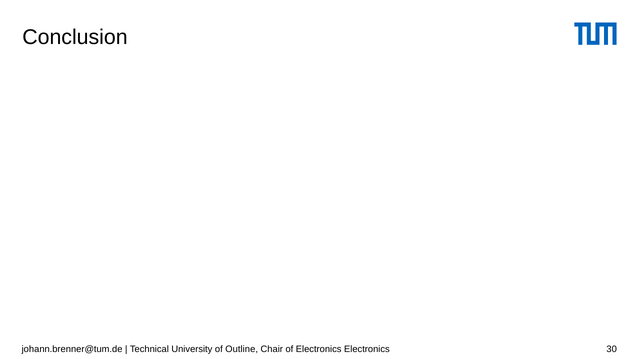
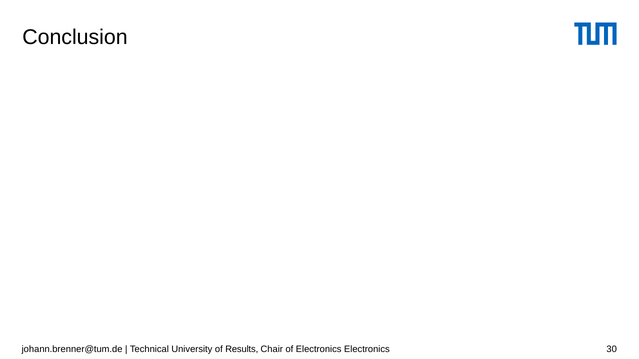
Outline: Outline -> Results
